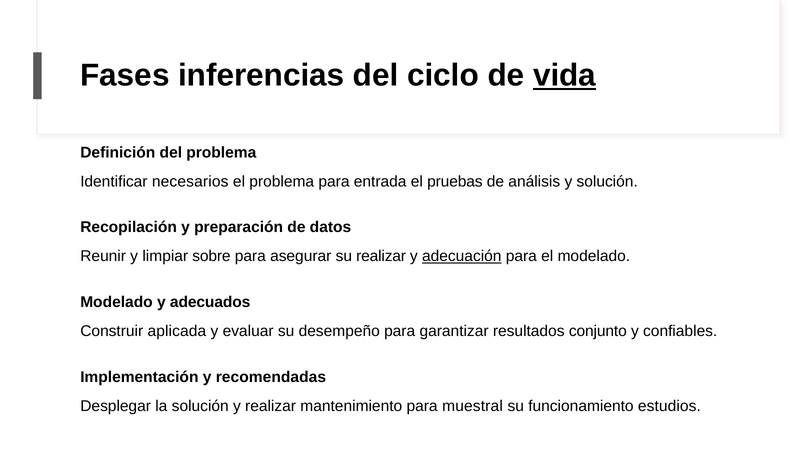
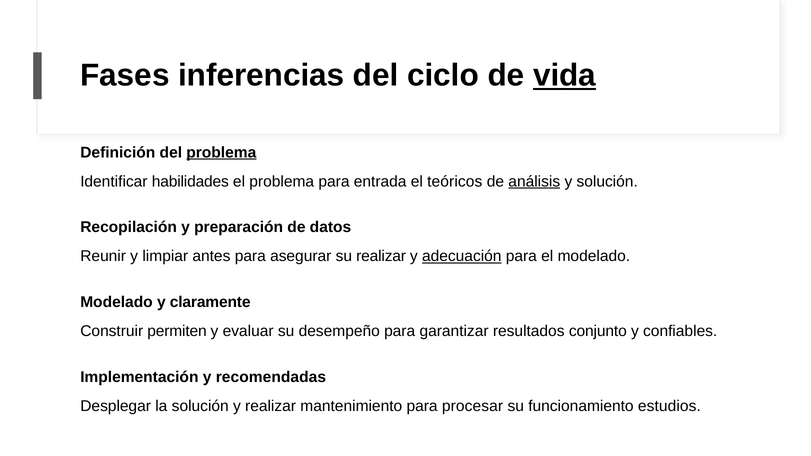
problema at (221, 153) underline: none -> present
necesarios: necesarios -> habilidades
pruebas: pruebas -> teóricos
análisis underline: none -> present
sobre: sobre -> antes
adecuados: adecuados -> claramente
aplicada: aplicada -> permiten
muestral: muestral -> procesar
